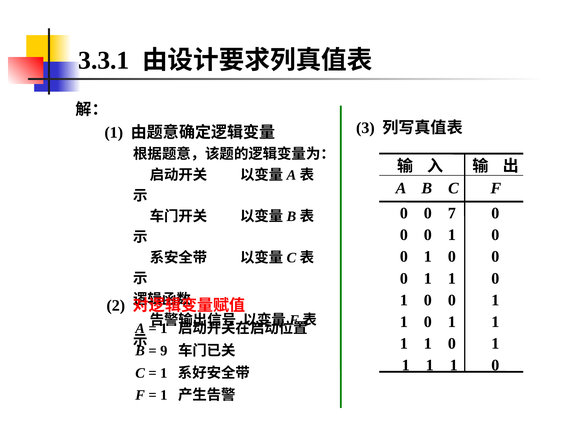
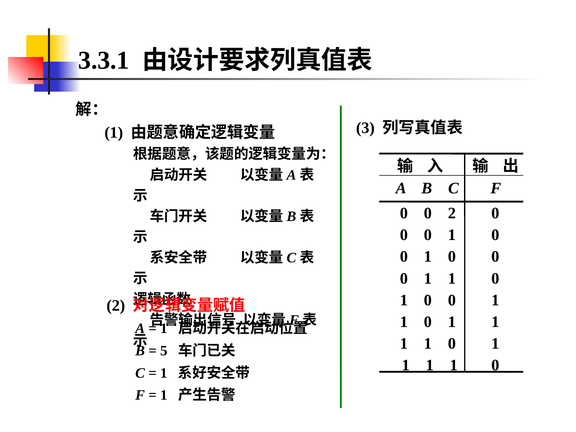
0 7: 7 -> 2
9: 9 -> 5
